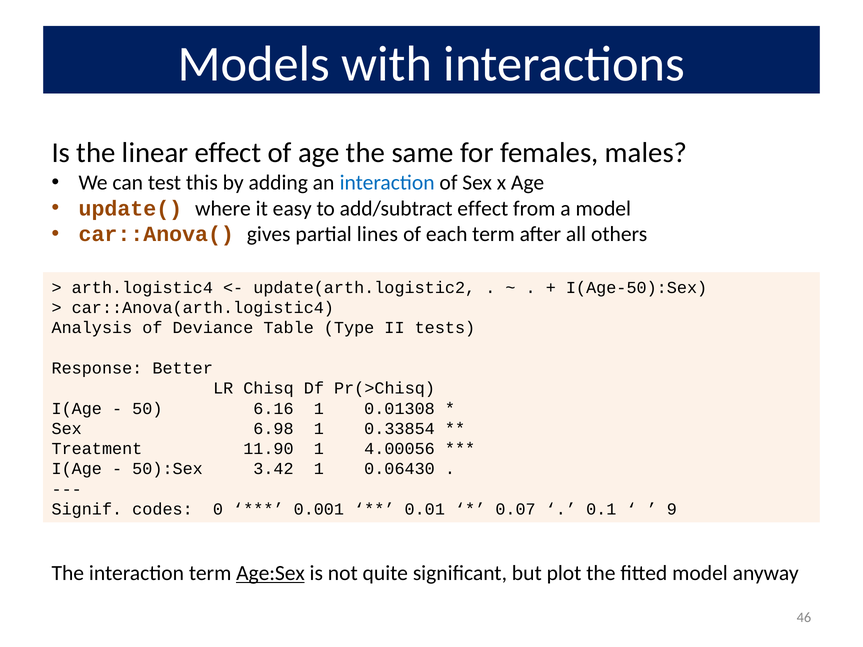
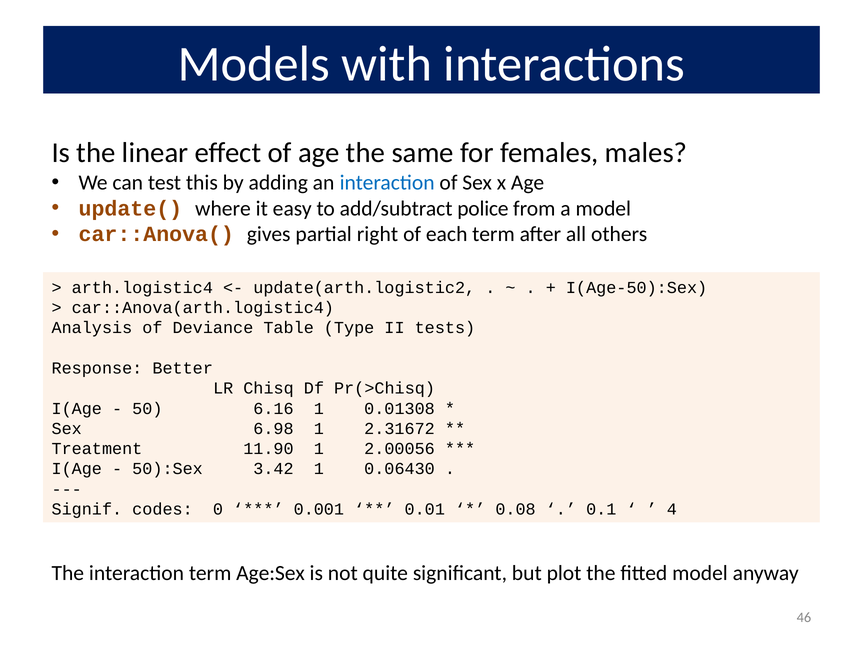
add/subtract effect: effect -> police
lines: lines -> right
0.33854: 0.33854 -> 2.31672
4.00056: 4.00056 -> 2.00056
0.07: 0.07 -> 0.08
9: 9 -> 4
Age:Sex underline: present -> none
